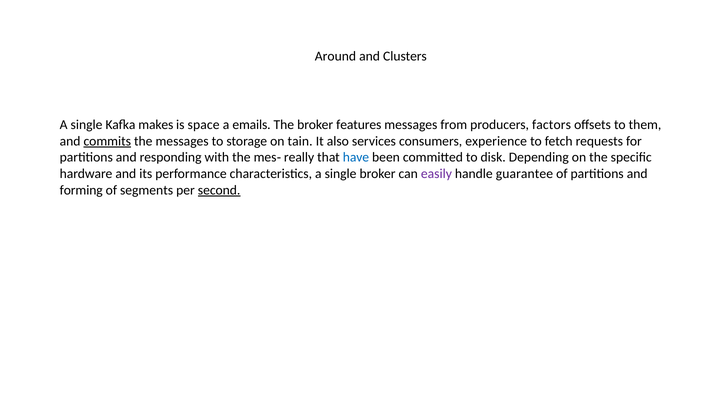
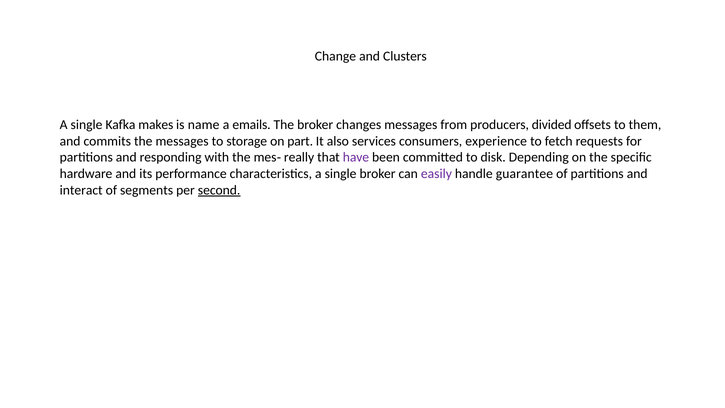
Around: Around -> Change
space: space -> name
features: features -> changes
factors: factors -> divided
commits underline: present -> none
tain: tain -> part
have colour: blue -> purple
forming: forming -> interact
